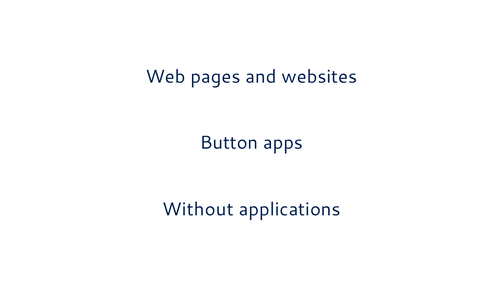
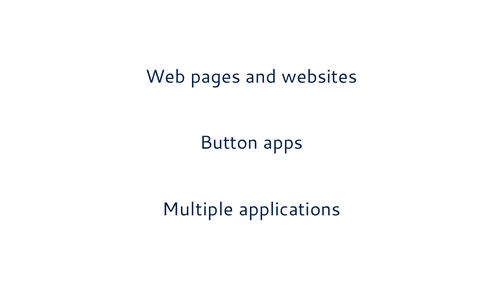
Without: Without -> Multiple
